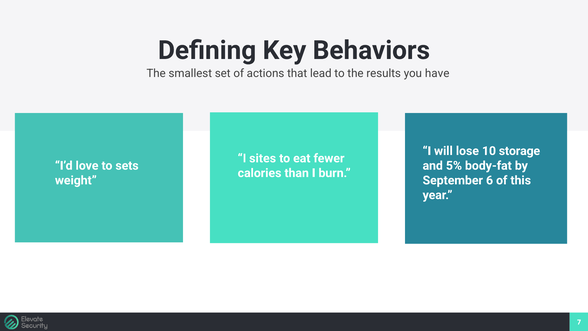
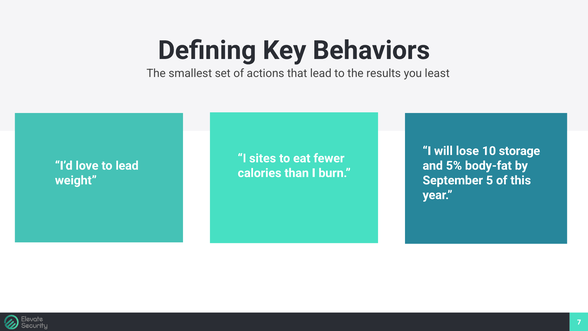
have: have -> least
to sets: sets -> lead
6: 6 -> 5
